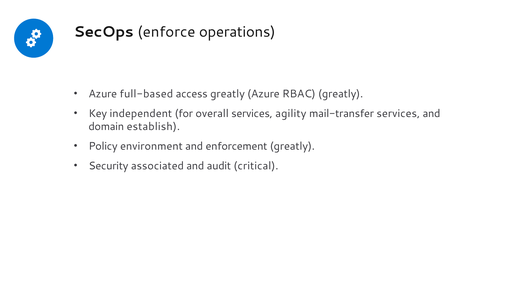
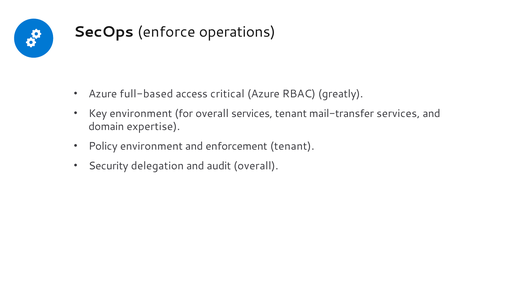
access greatly: greatly -> critical
Key independent: independent -> environment
services agility: agility -> tenant
establish: establish -> expertise
enforcement greatly: greatly -> tenant
associated: associated -> delegation
audit critical: critical -> overall
